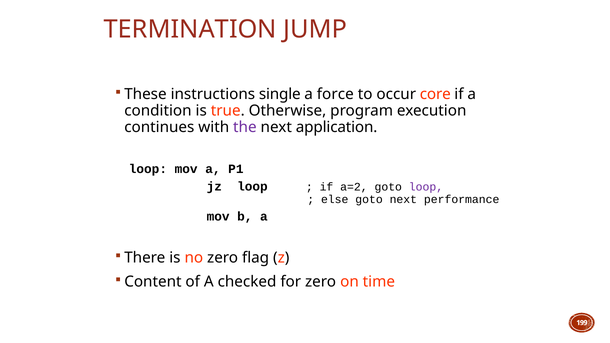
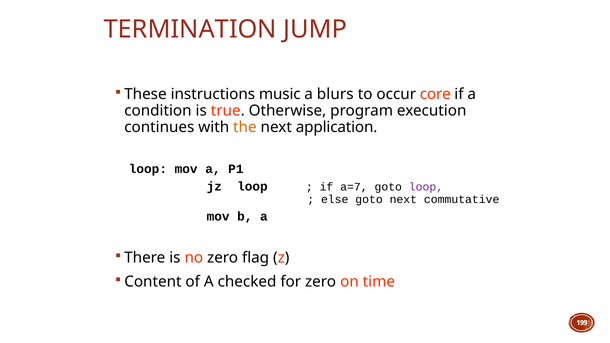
single: single -> music
force: force -> blurs
the colour: purple -> orange
a=2: a=2 -> a=7
performance: performance -> commutative
